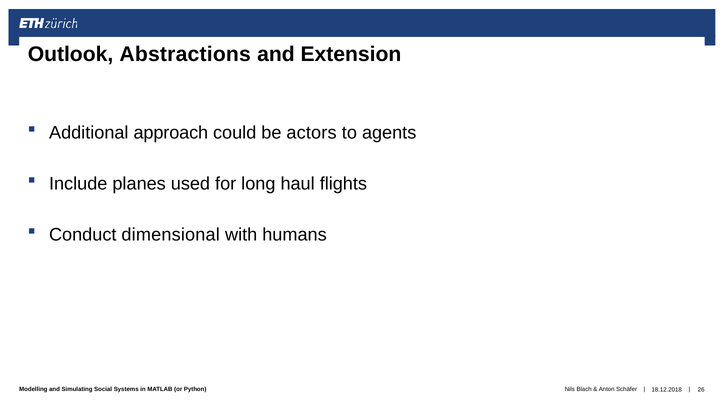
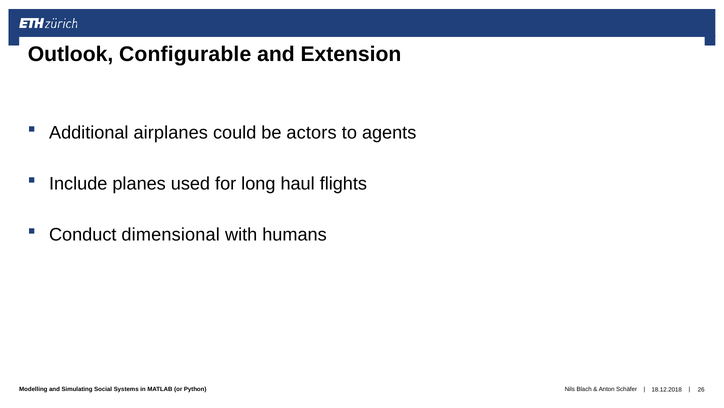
Abstractions: Abstractions -> Configurable
approach: approach -> airplanes
